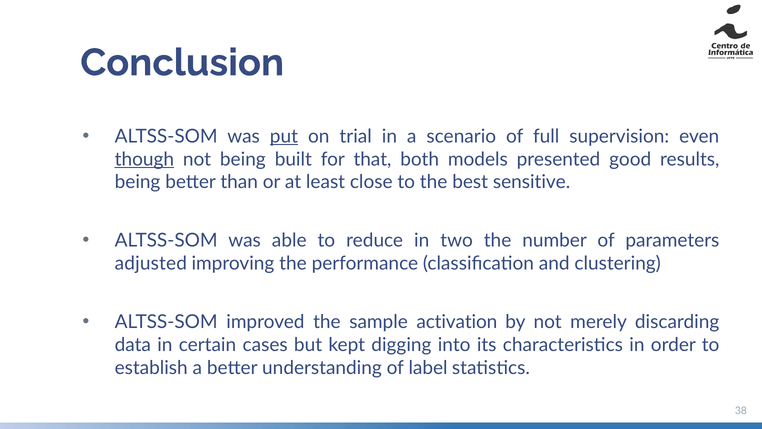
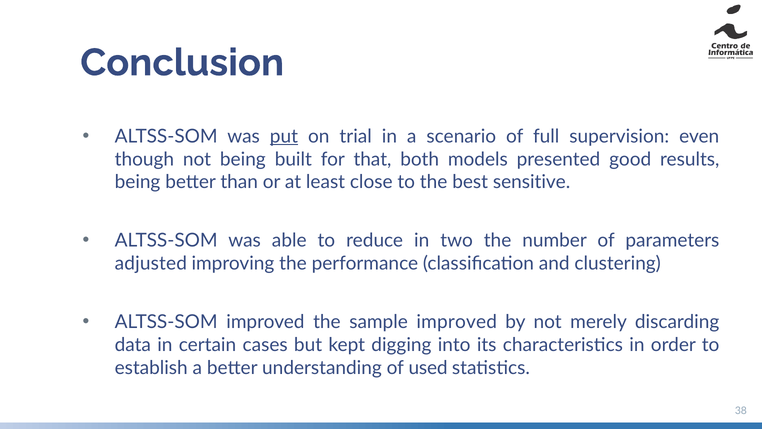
though underline: present -> none
sample activation: activation -> improved
label: label -> used
